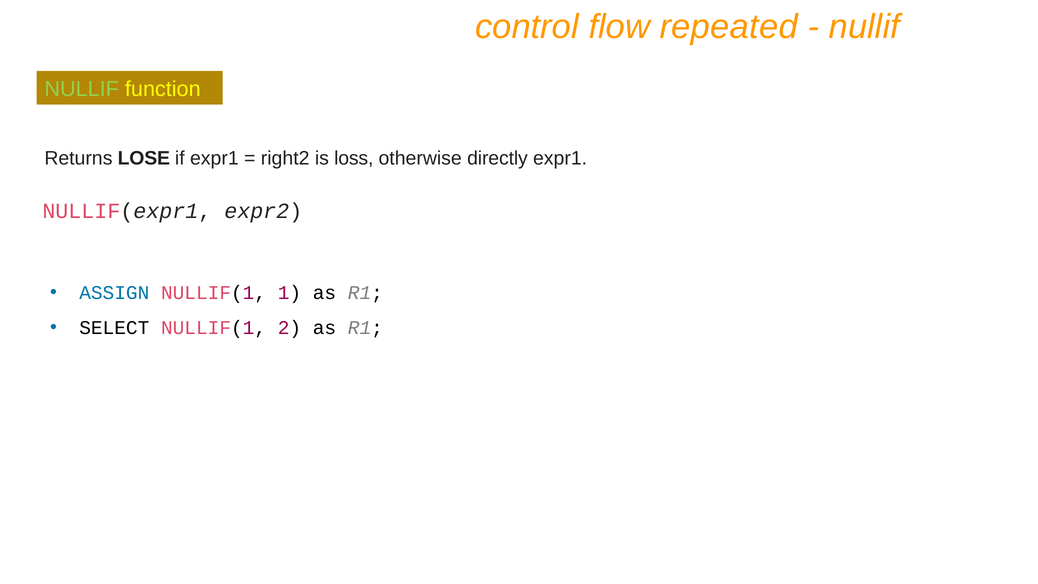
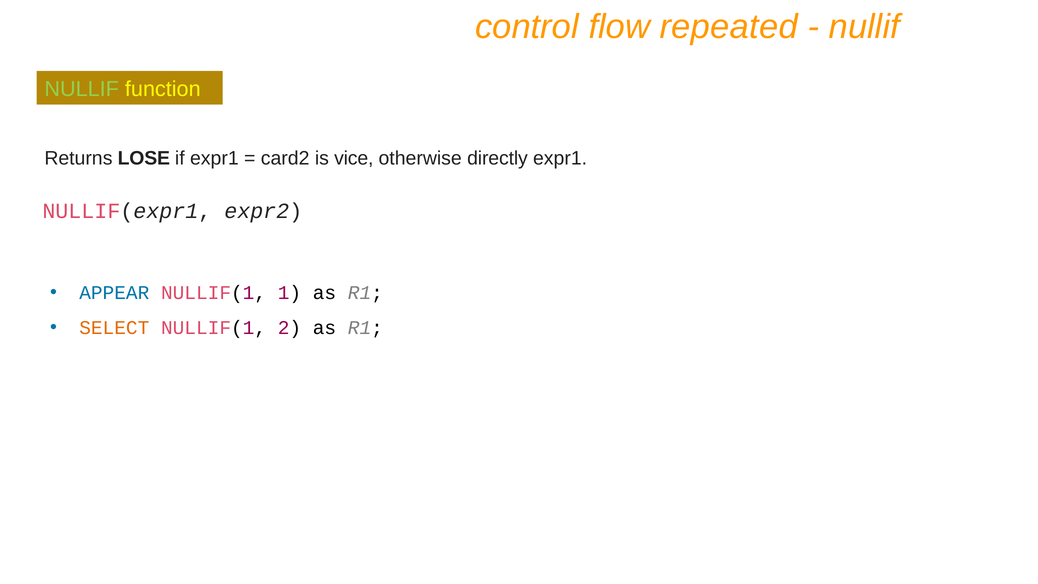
right2: right2 -> card2
loss: loss -> vice
ASSIGN: ASSIGN -> APPEAR
SELECT colour: black -> orange
